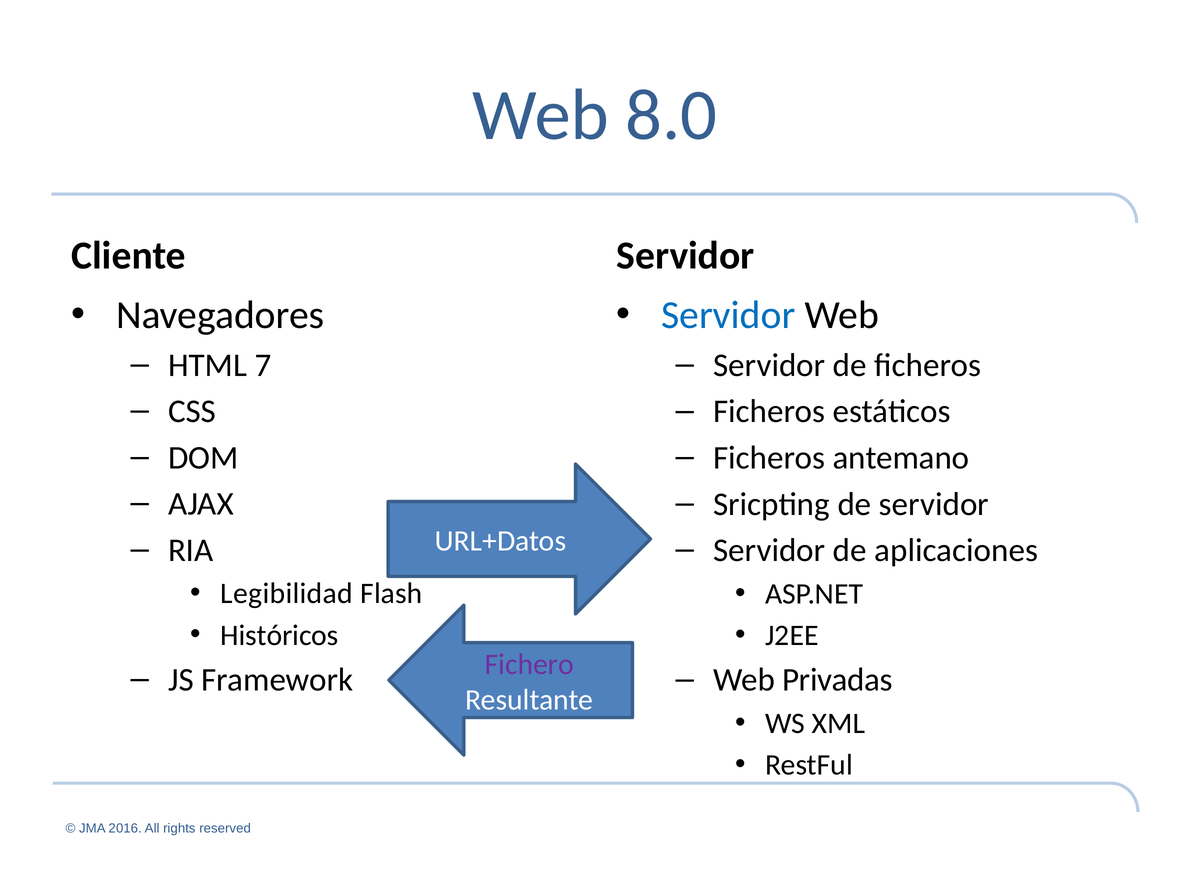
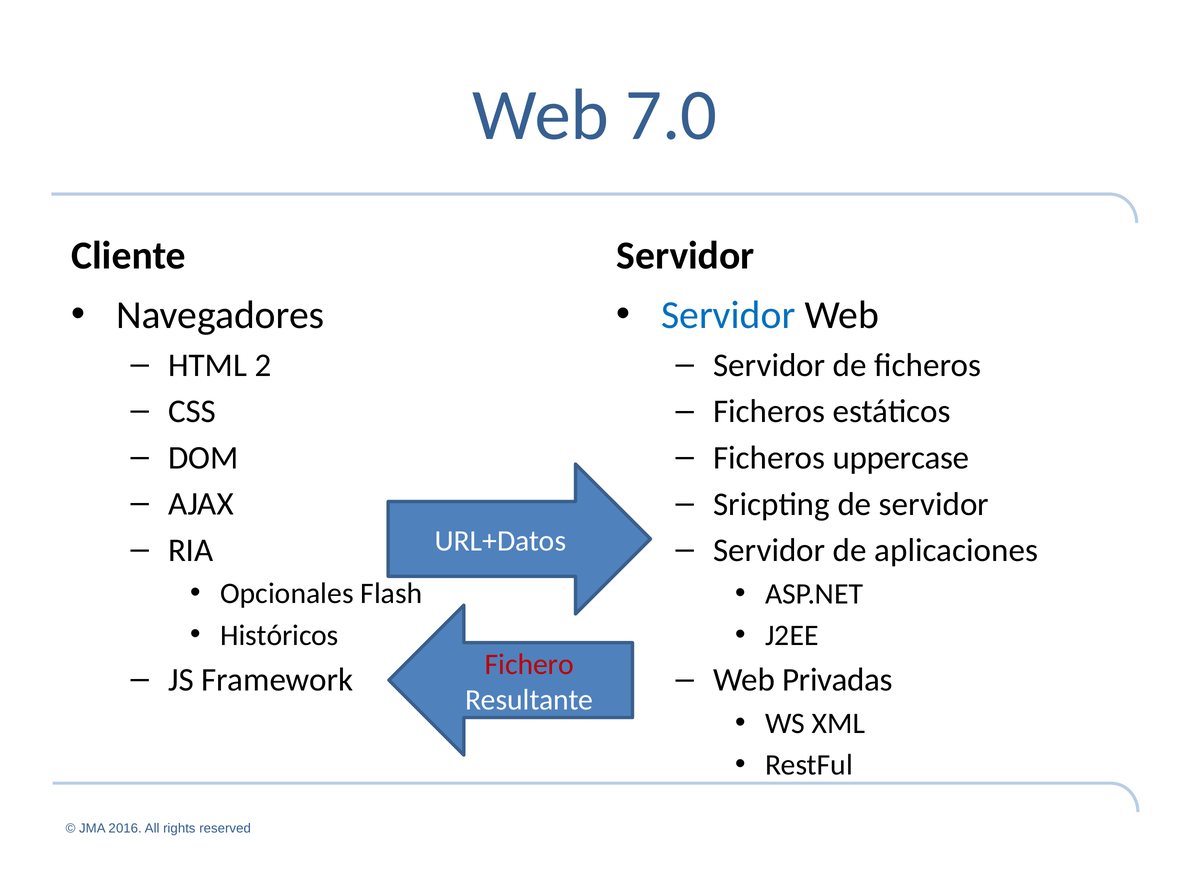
8.0: 8.0 -> 7.0
7: 7 -> 2
antemano: antemano -> uppercase
Legibilidad: Legibilidad -> Opcionales
Fichero colour: purple -> red
